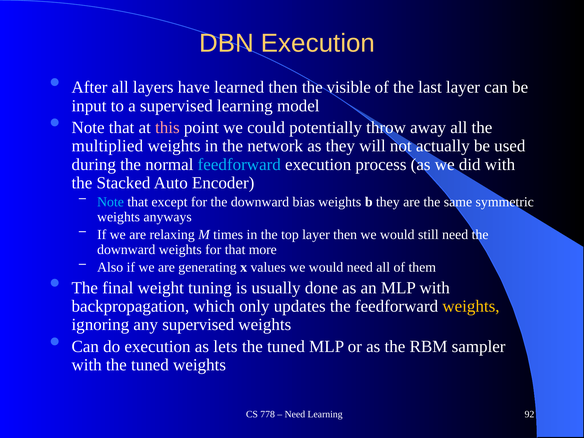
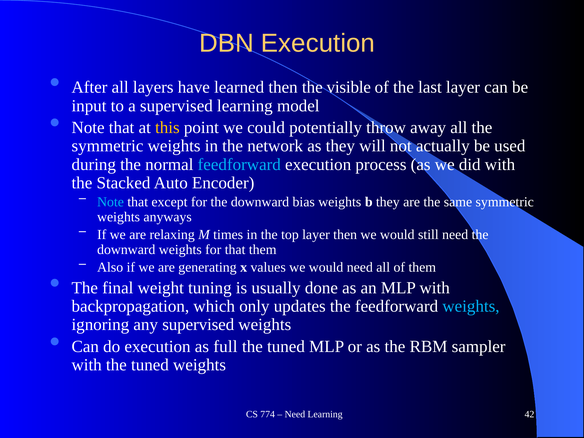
this colour: pink -> yellow
multiplied at (107, 146): multiplied -> symmetric
that more: more -> them
weights at (471, 306) colour: yellow -> light blue
lets: lets -> full
778: 778 -> 774
92: 92 -> 42
